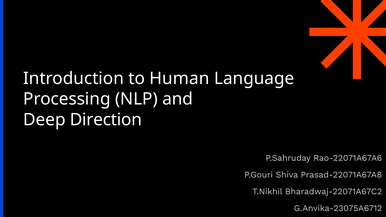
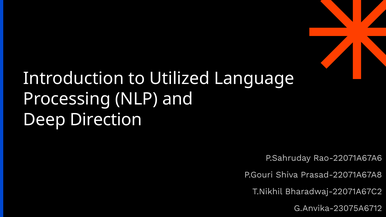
Human: Human -> Utilized
